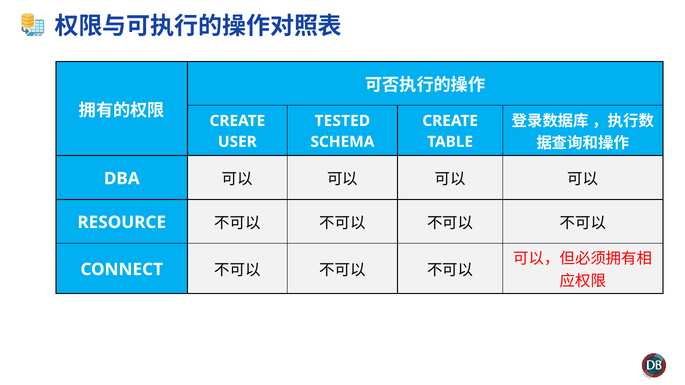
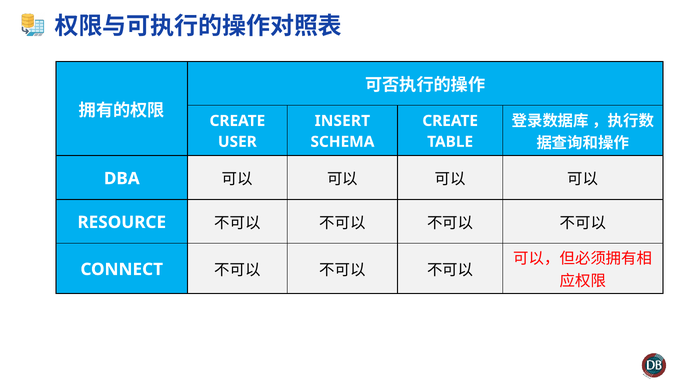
TESTED: TESTED -> INSERT
